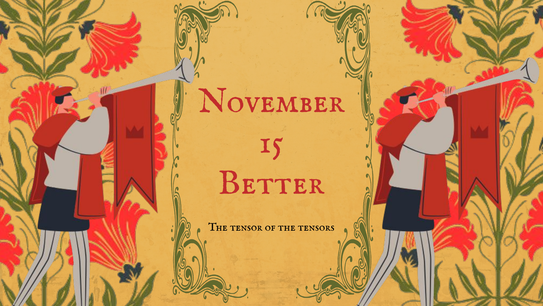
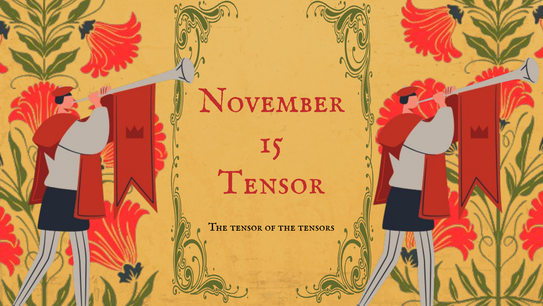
Better at (271, 182): Better -> Tensor
